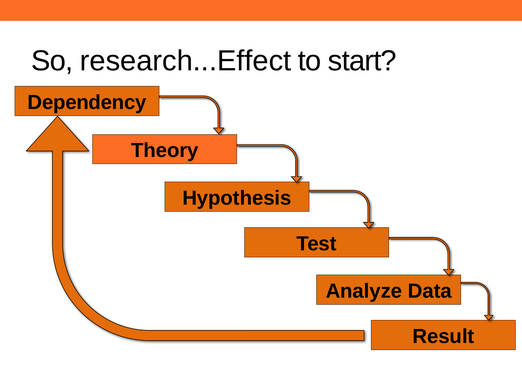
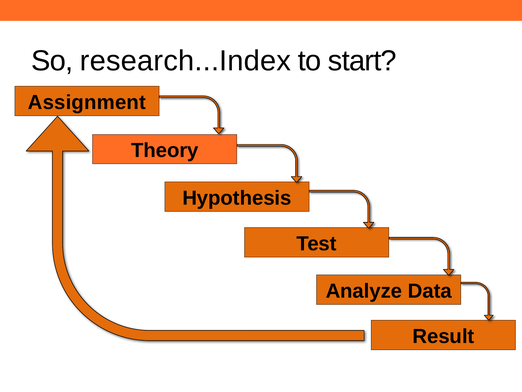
research...Effect: research...Effect -> research...Index
Dependency: Dependency -> Assignment
